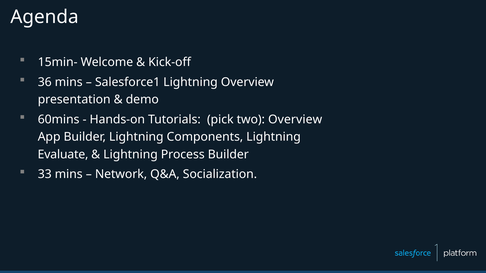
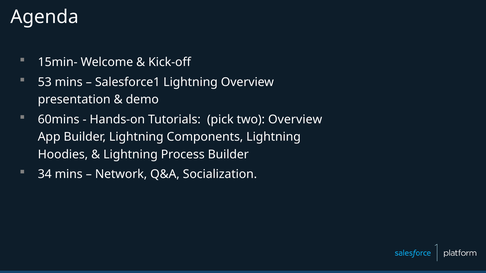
36: 36 -> 53
Evaluate: Evaluate -> Hoodies
33: 33 -> 34
